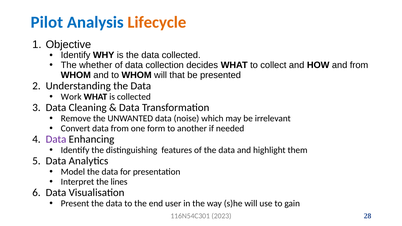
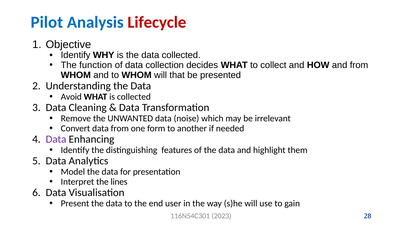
Lifecycle colour: orange -> red
whether: whether -> function
Work: Work -> Avoid
